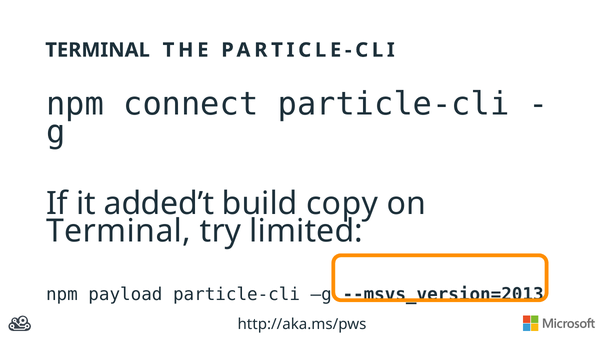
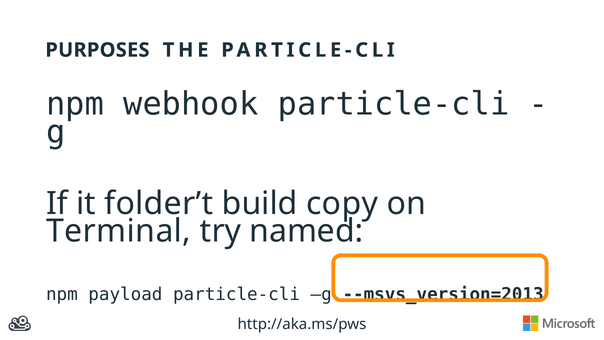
TERMINAL at (98, 50): TERMINAL -> PURPOSES
connect: connect -> webhook
added’t: added’t -> folder’t
limited: limited -> named
